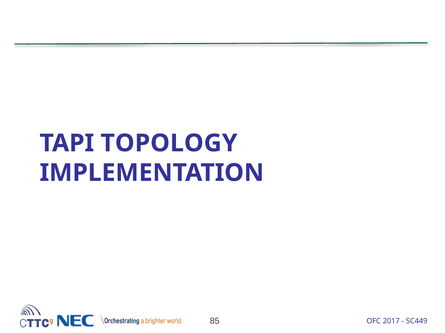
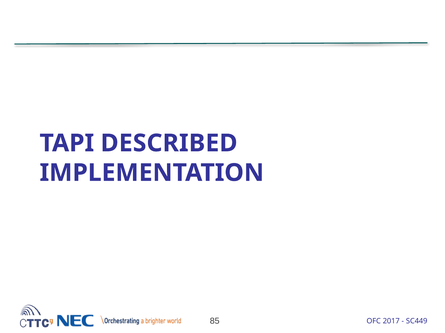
TOPOLOGY: TOPOLOGY -> DESCRIBED
